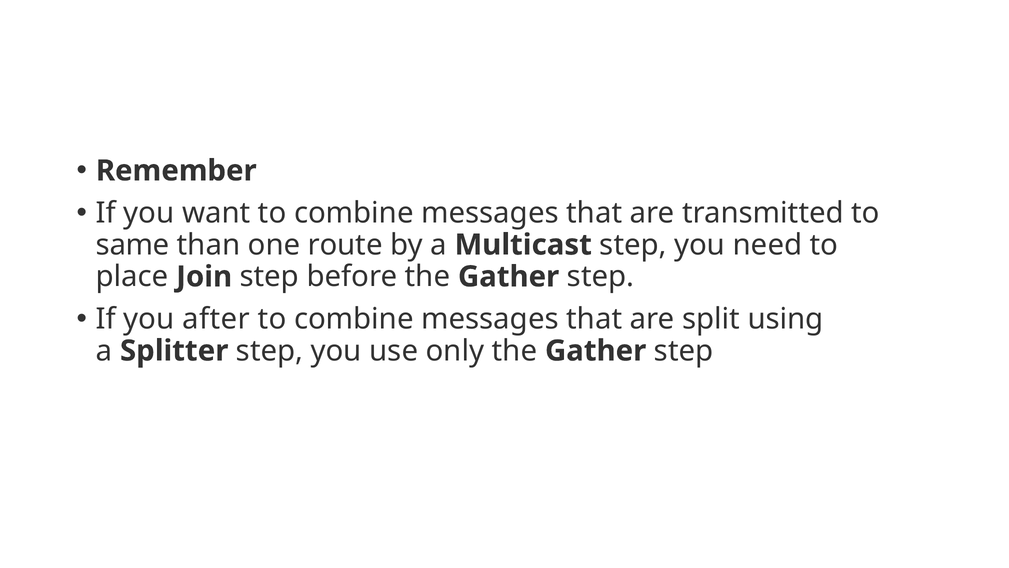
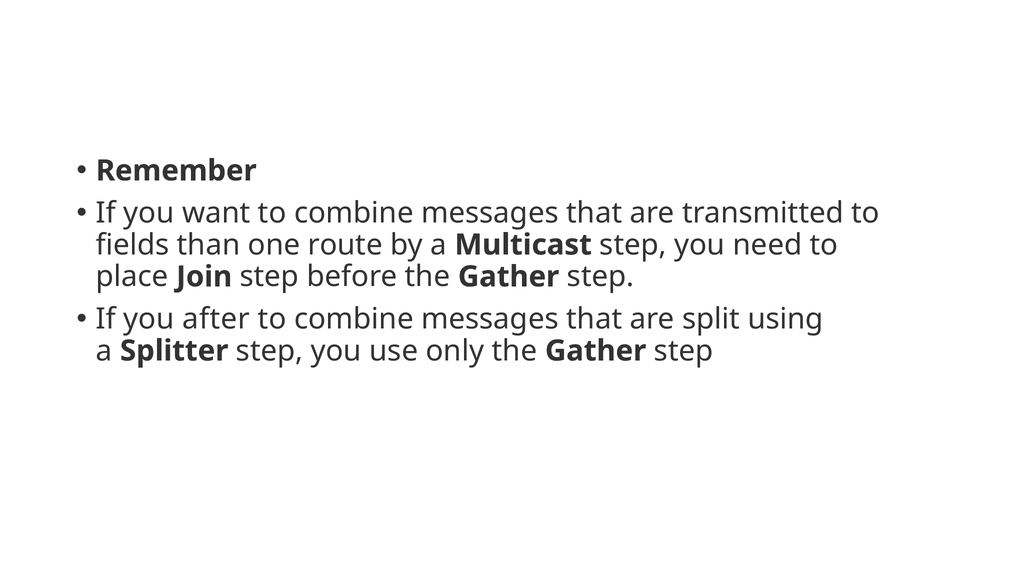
same: same -> fields
